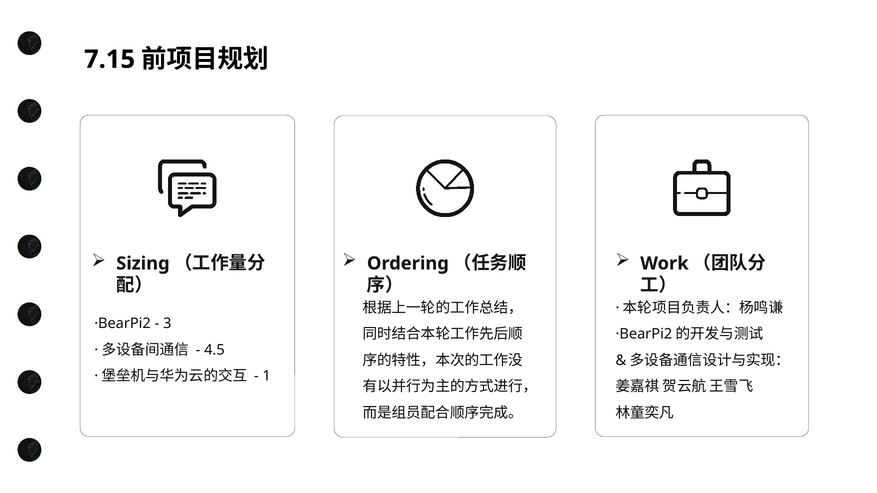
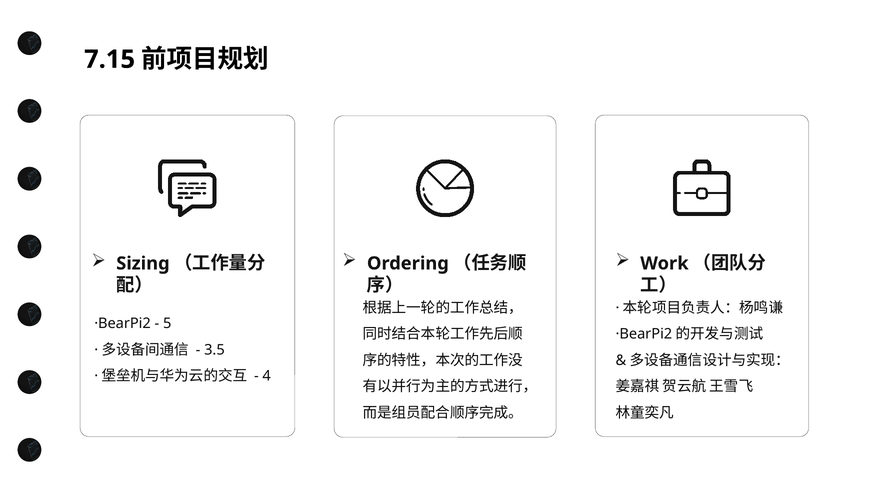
3: 3 -> 5
4.5: 4.5 -> 3.5
1: 1 -> 4
